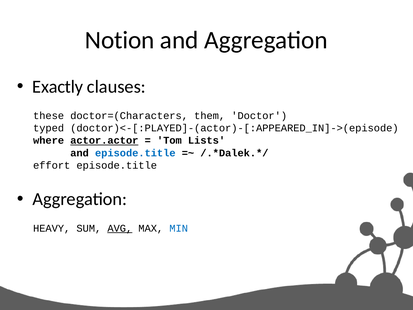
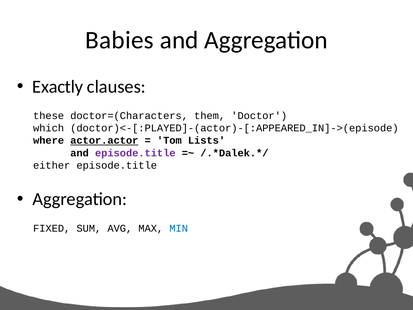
Notion: Notion -> Babies
typed: typed -> which
episode.title at (135, 153) colour: blue -> purple
effort: effort -> either
HEAVY: HEAVY -> FIXED
AVG underline: present -> none
